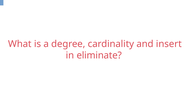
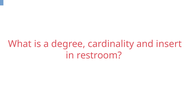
eliminate: eliminate -> restroom
